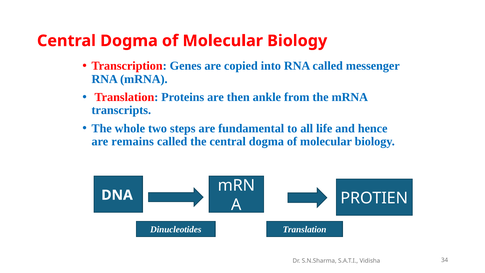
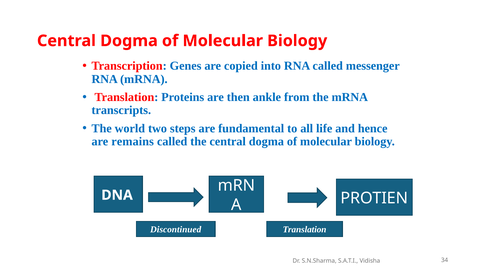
whole: whole -> world
Dinucleotides: Dinucleotides -> Discontinued
